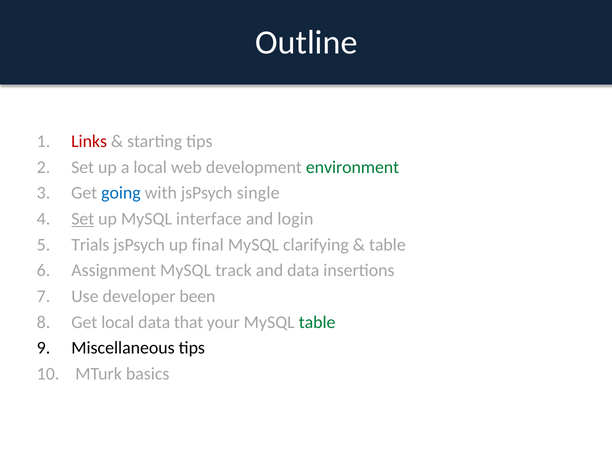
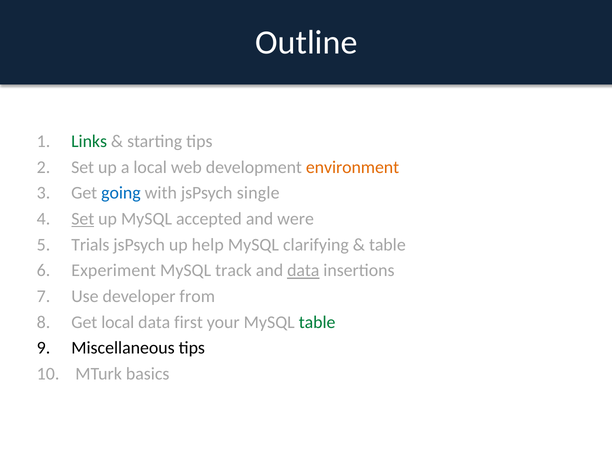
Links colour: red -> green
environment colour: green -> orange
interface: interface -> accepted
login: login -> were
final: final -> help
Assignment: Assignment -> Experiment
data at (303, 271) underline: none -> present
been: been -> from
that: that -> first
